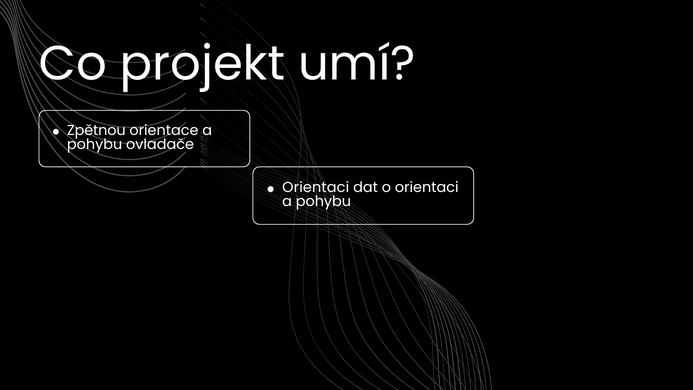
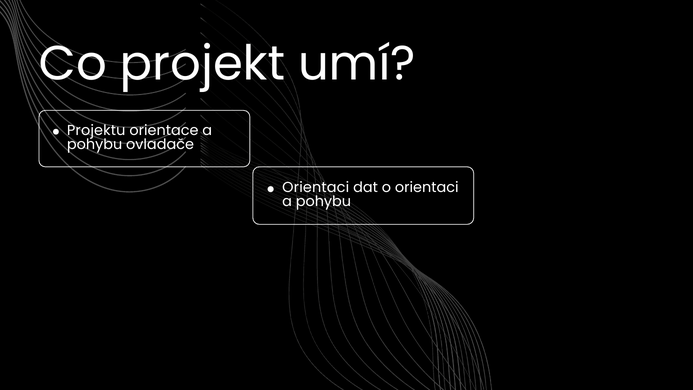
Zpětnou: Zpětnou -> Projektu
